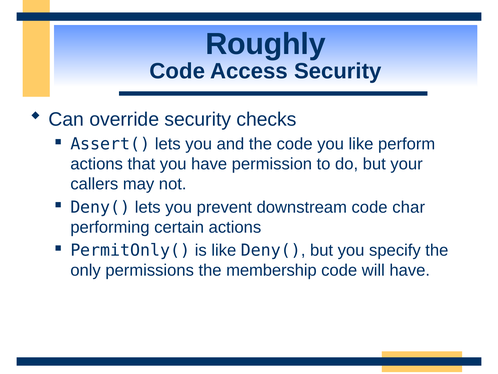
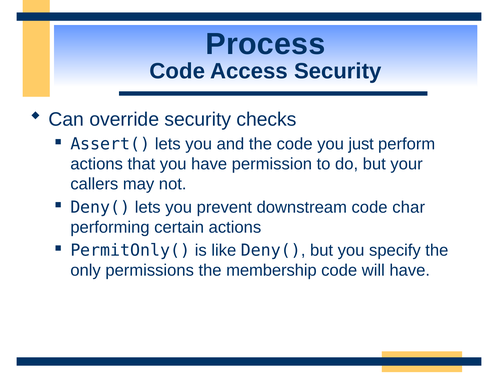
Roughly: Roughly -> Process
you like: like -> just
